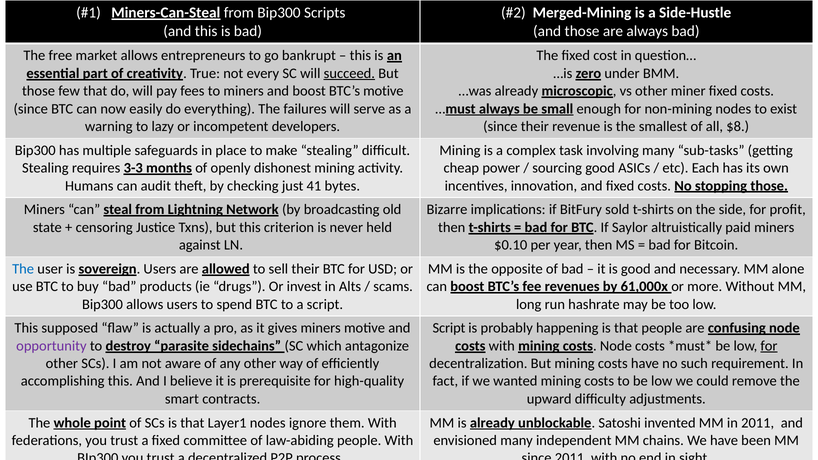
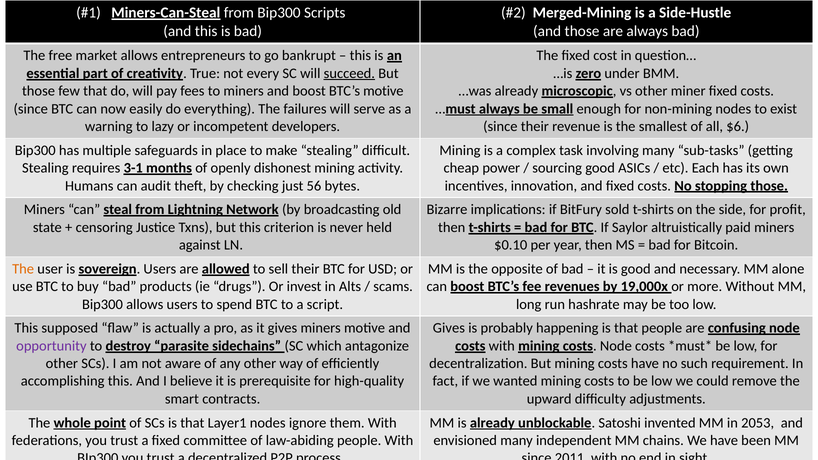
$8: $8 -> $6
3-3: 3-3 -> 3-1
41: 41 -> 56
The at (23, 269) colour: blue -> orange
61,000x: 61,000x -> 19,000x
Script at (449, 328): Script -> Gives
for at (769, 346) underline: present -> none
in 2011: 2011 -> 2053
